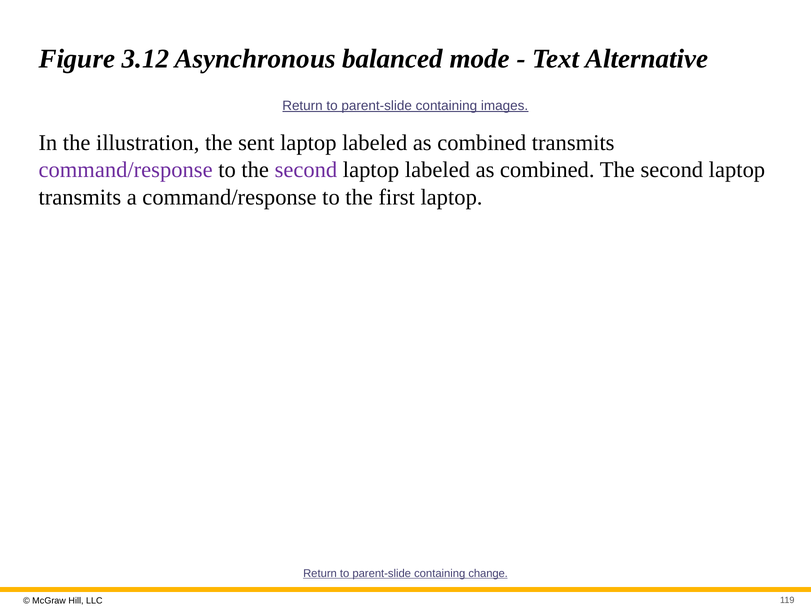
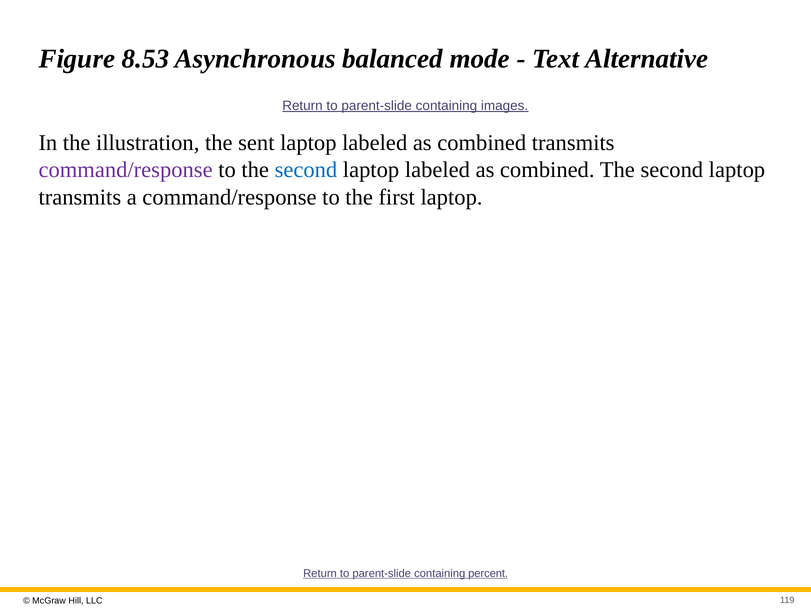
3.12: 3.12 -> 8.53
second at (306, 170) colour: purple -> blue
change: change -> percent
